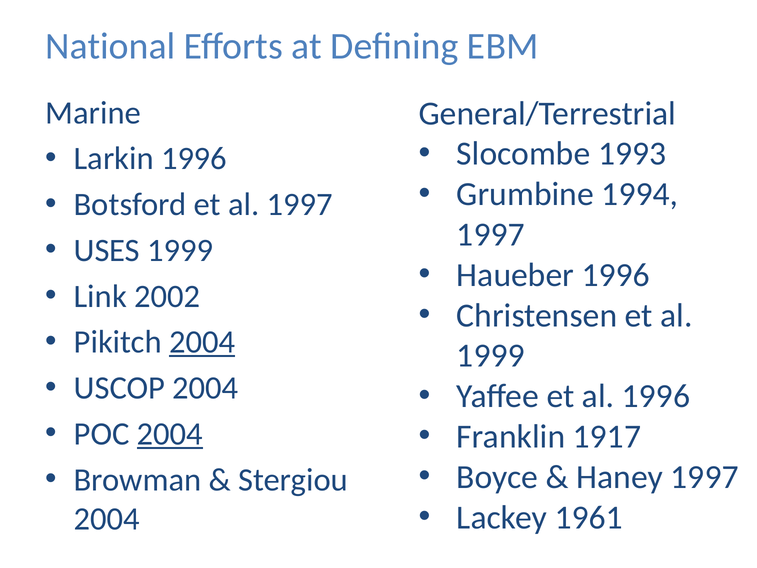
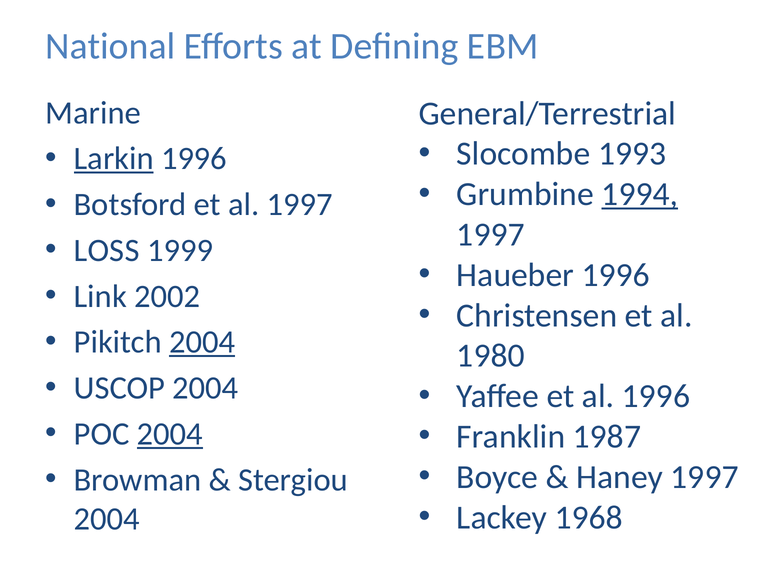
Larkin underline: none -> present
1994 underline: none -> present
USES: USES -> LOSS
1999 at (491, 356): 1999 -> 1980
1917: 1917 -> 1987
1961: 1961 -> 1968
